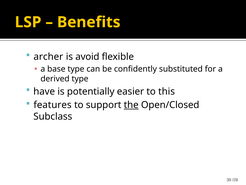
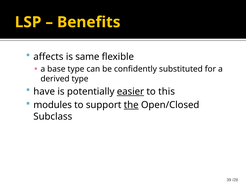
archer: archer -> affects
avoid: avoid -> same
easier underline: none -> present
features: features -> modules
